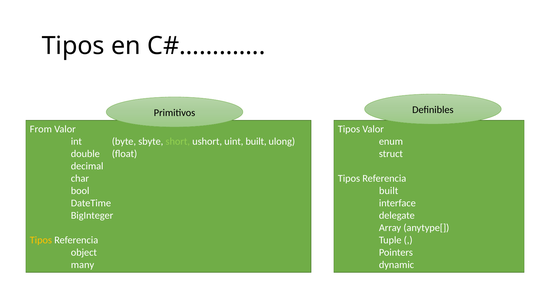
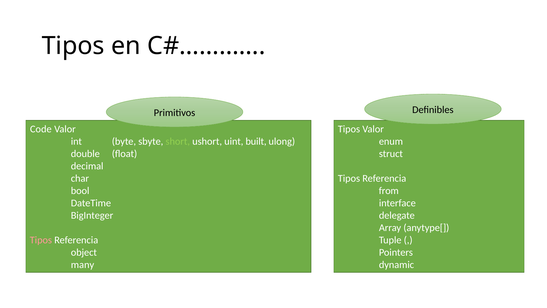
From: From -> Code
built at (389, 191): built -> from
Tipos at (41, 240) colour: yellow -> pink
